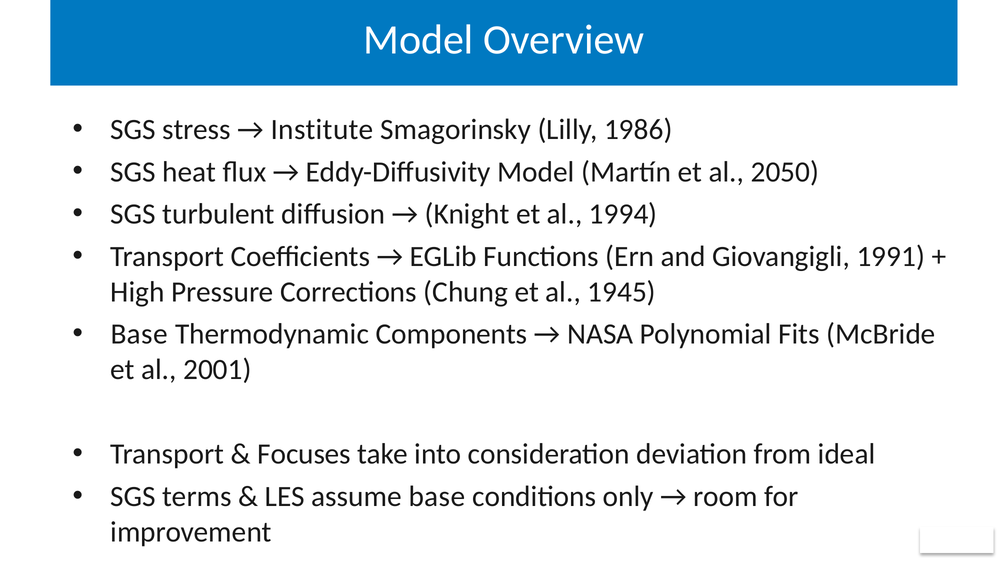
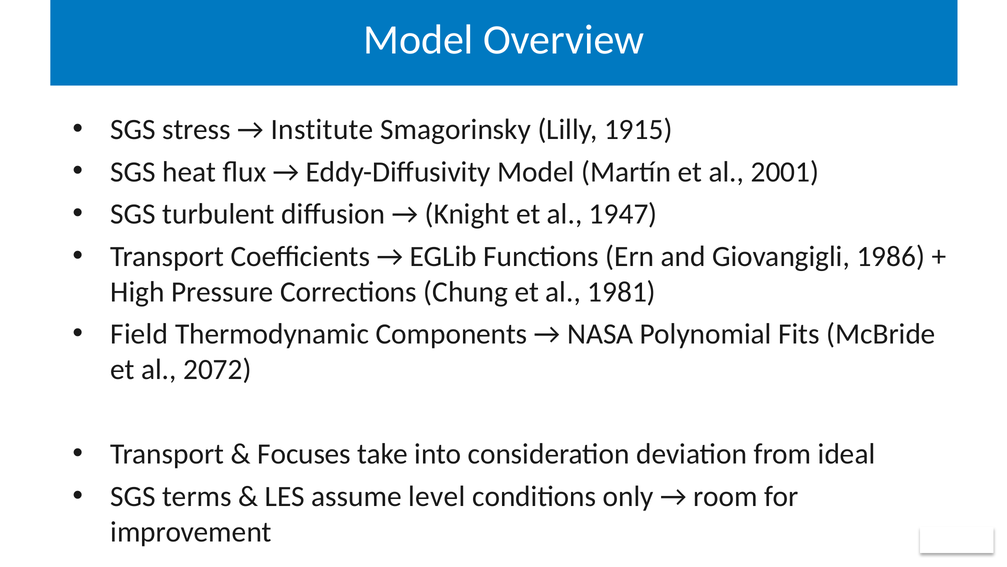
1986: 1986 -> 1915
2050: 2050 -> 2001
1994: 1994 -> 1947
1991: 1991 -> 1986
1945: 1945 -> 1981
Base at (139, 334): Base -> Field
2001: 2001 -> 2072
assume base: base -> level
